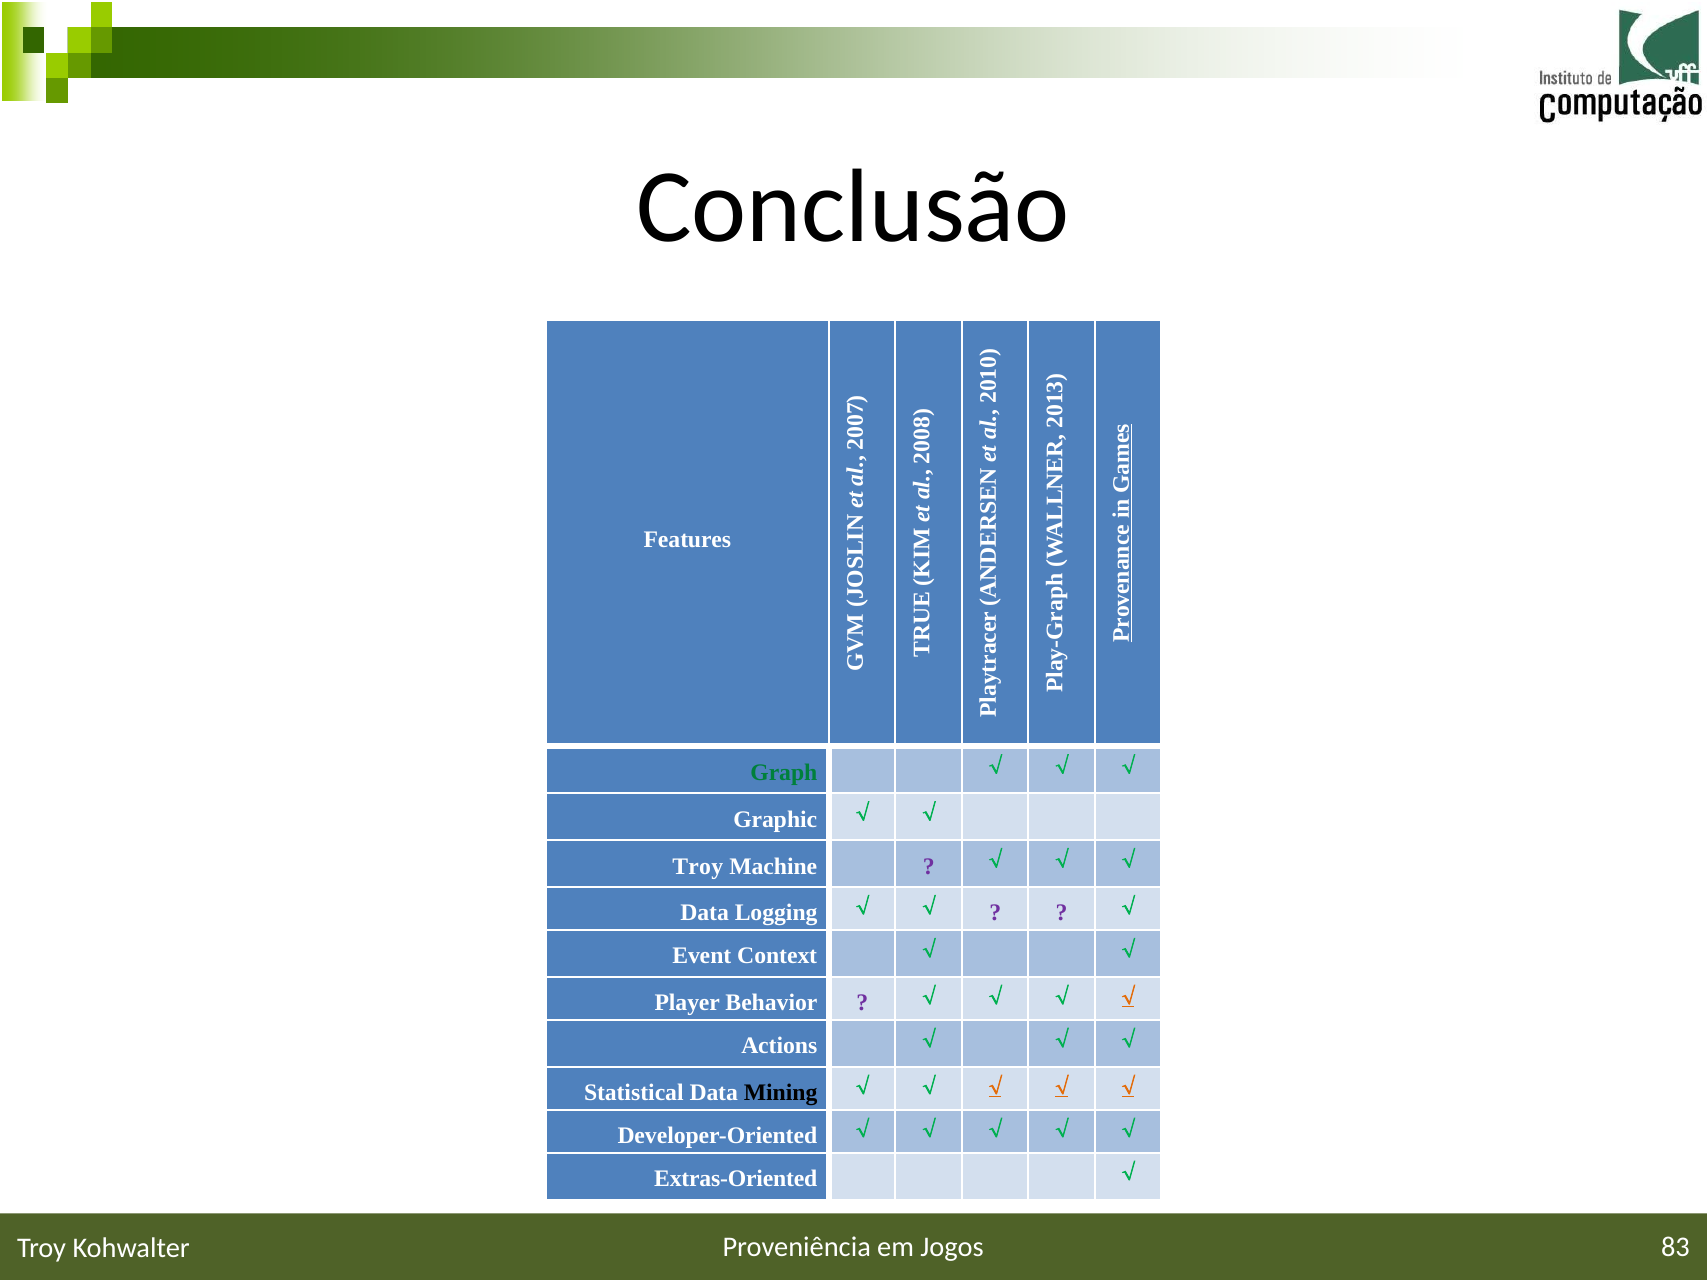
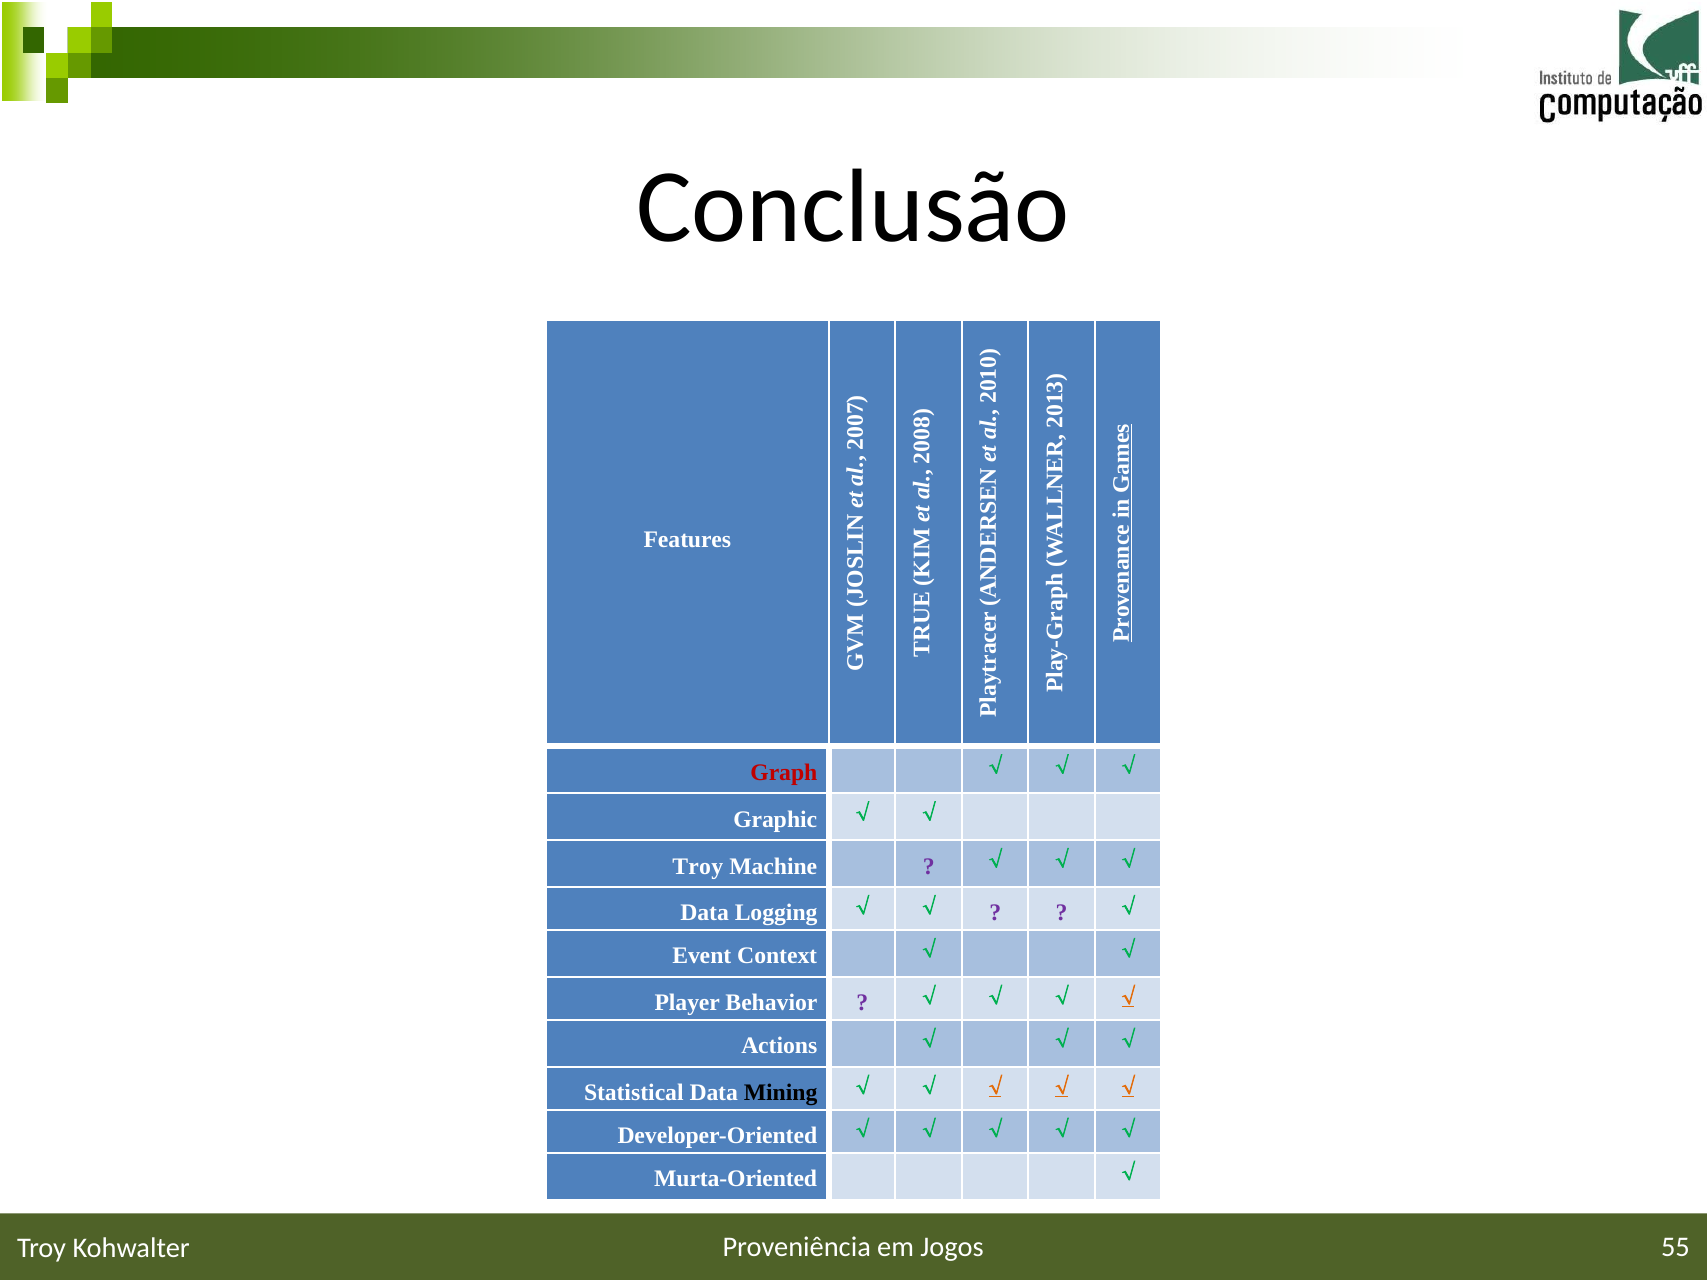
Graph colour: green -> red
Extras-Oriented: Extras-Oriented -> Murta-Oriented
83: 83 -> 55
